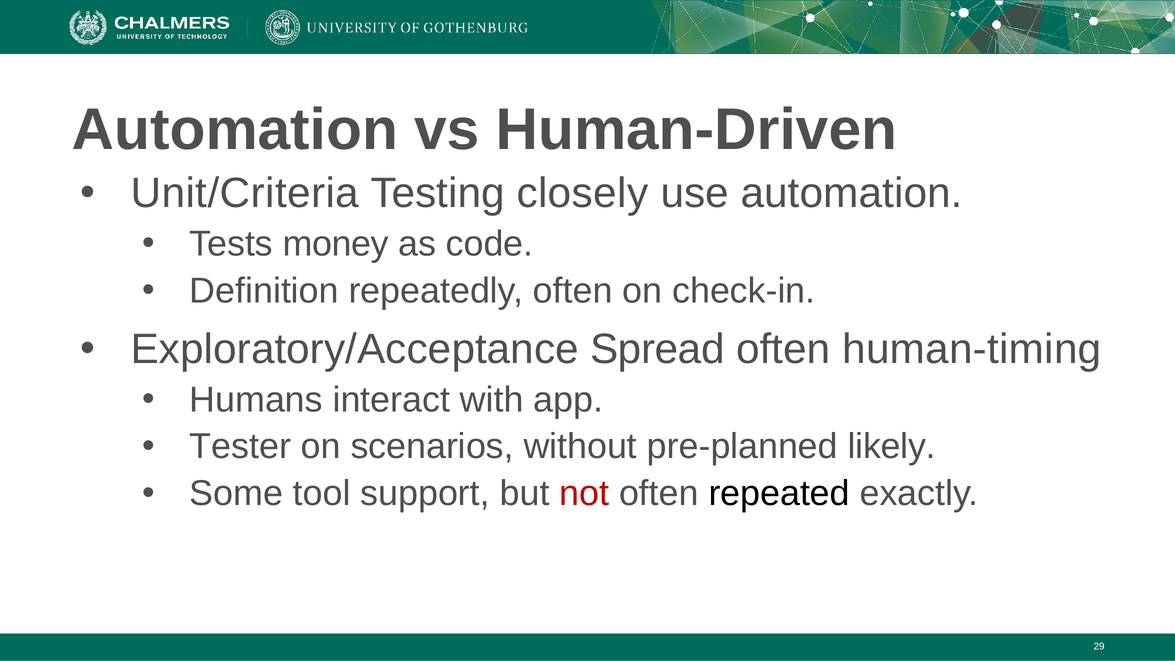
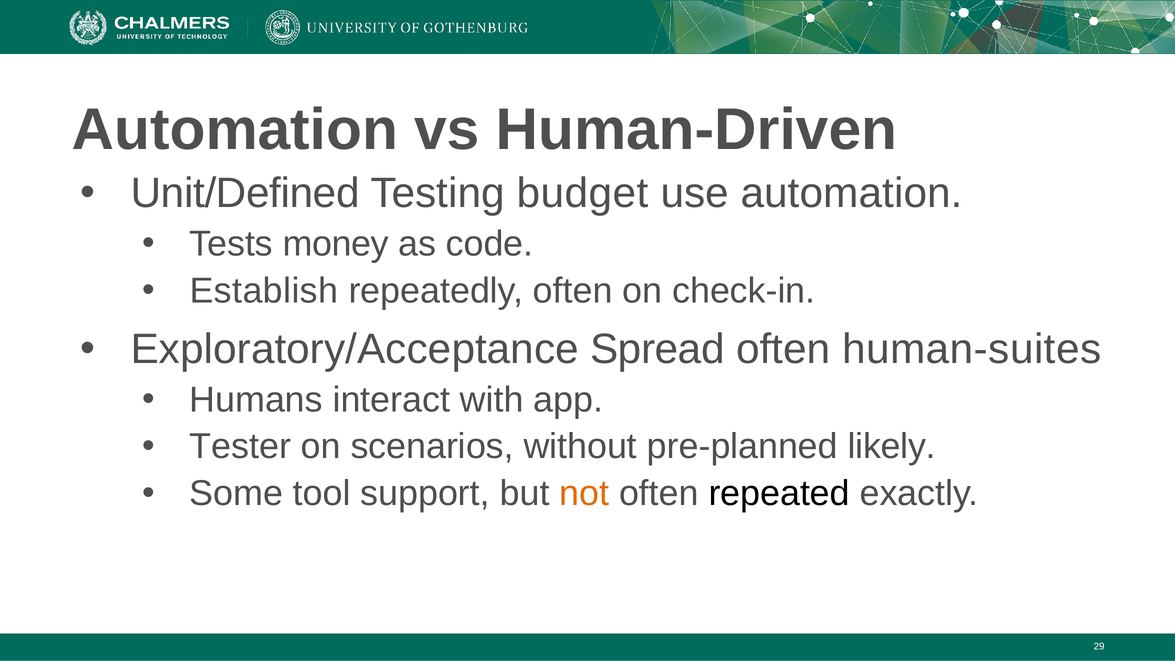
Unit/Criteria: Unit/Criteria -> Unit/Defined
closely: closely -> budget
Definition: Definition -> Establish
human-timing: human-timing -> human-suites
not colour: red -> orange
